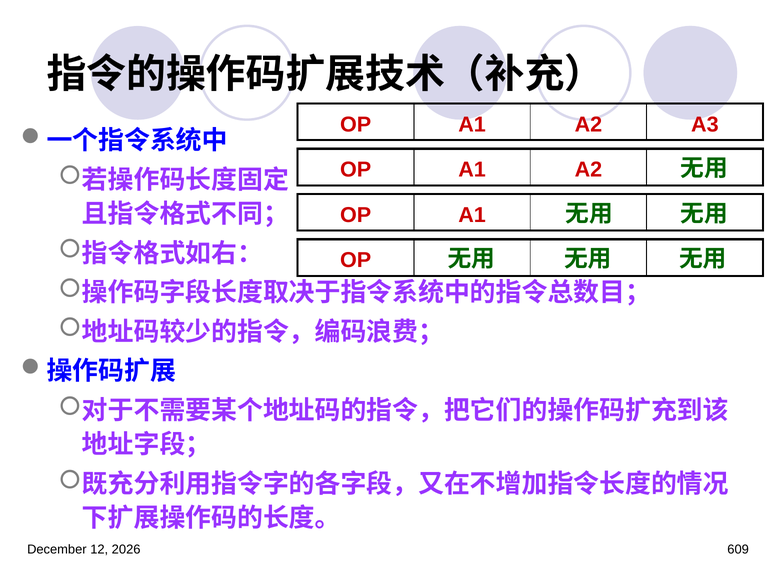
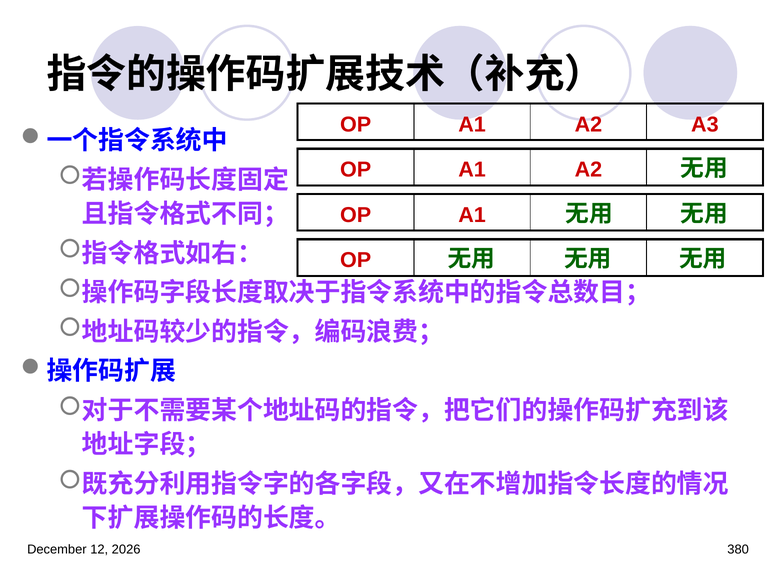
609: 609 -> 380
